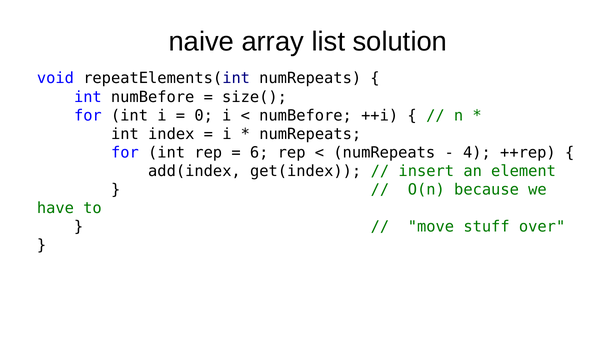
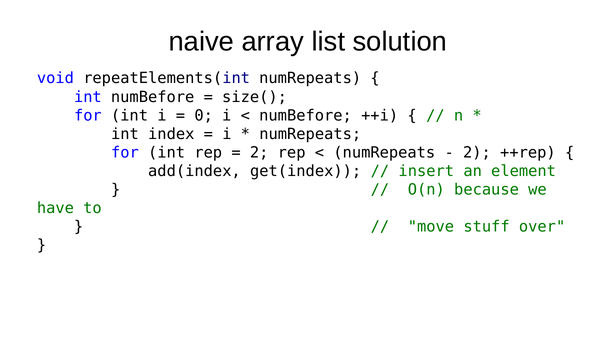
6 at (259, 152): 6 -> 2
4 at (477, 152): 4 -> 2
